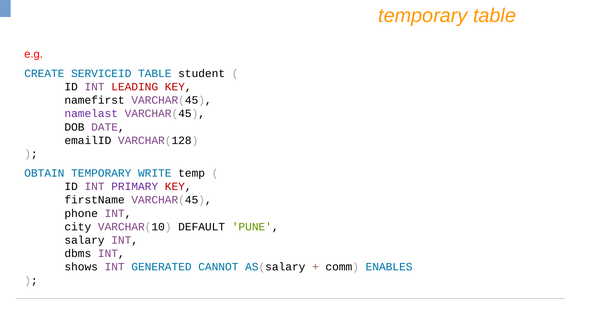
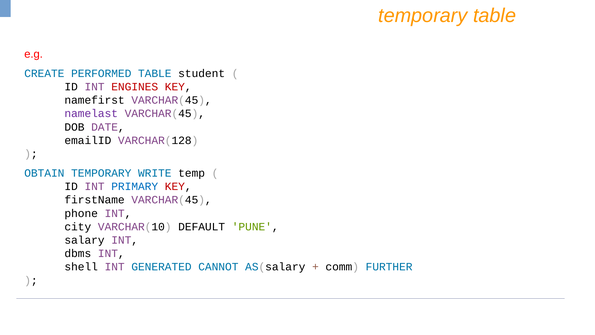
SERVICEID: SERVICEID -> PERFORMED
LEADING: LEADING -> ENGINES
PRIMARY colour: purple -> blue
shows: shows -> shell
ENABLES: ENABLES -> FURTHER
